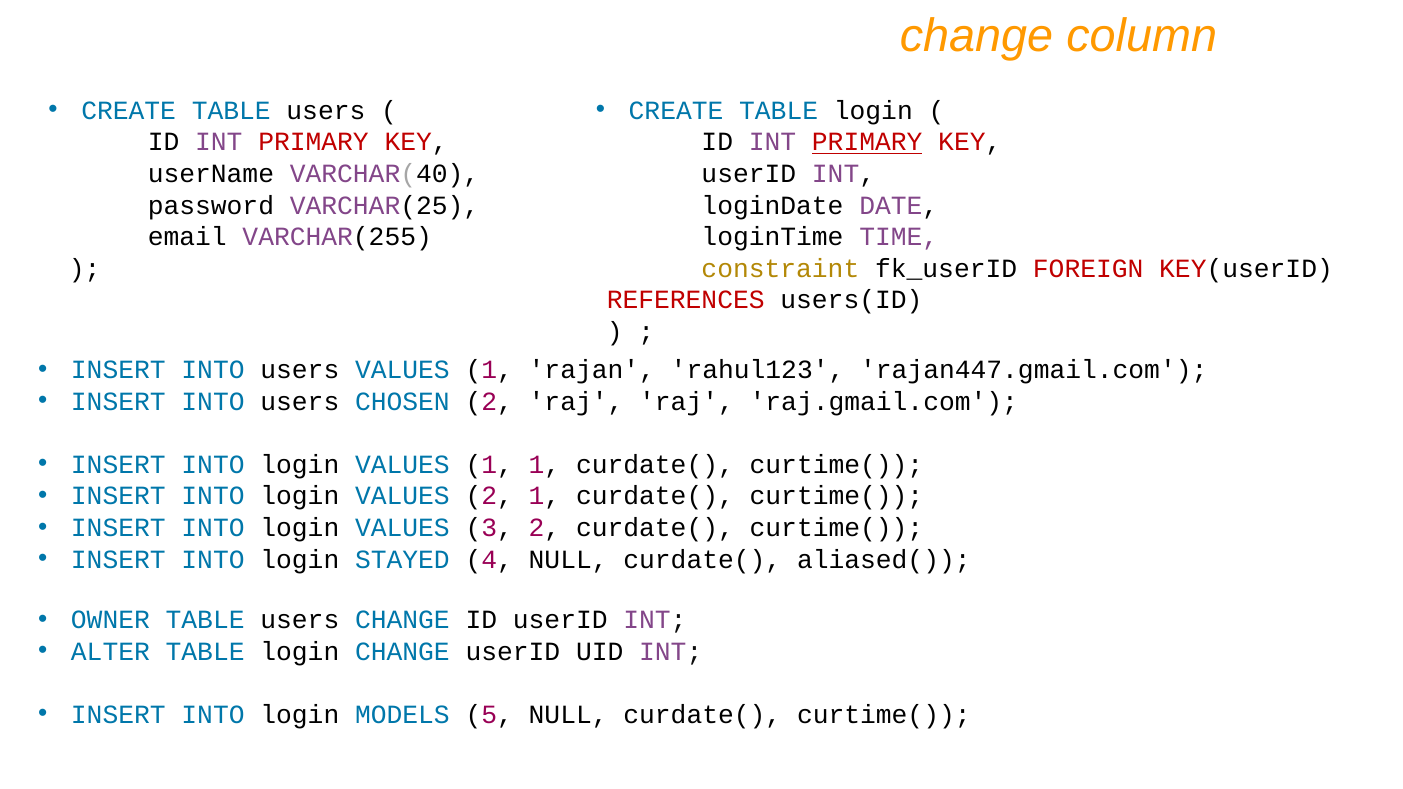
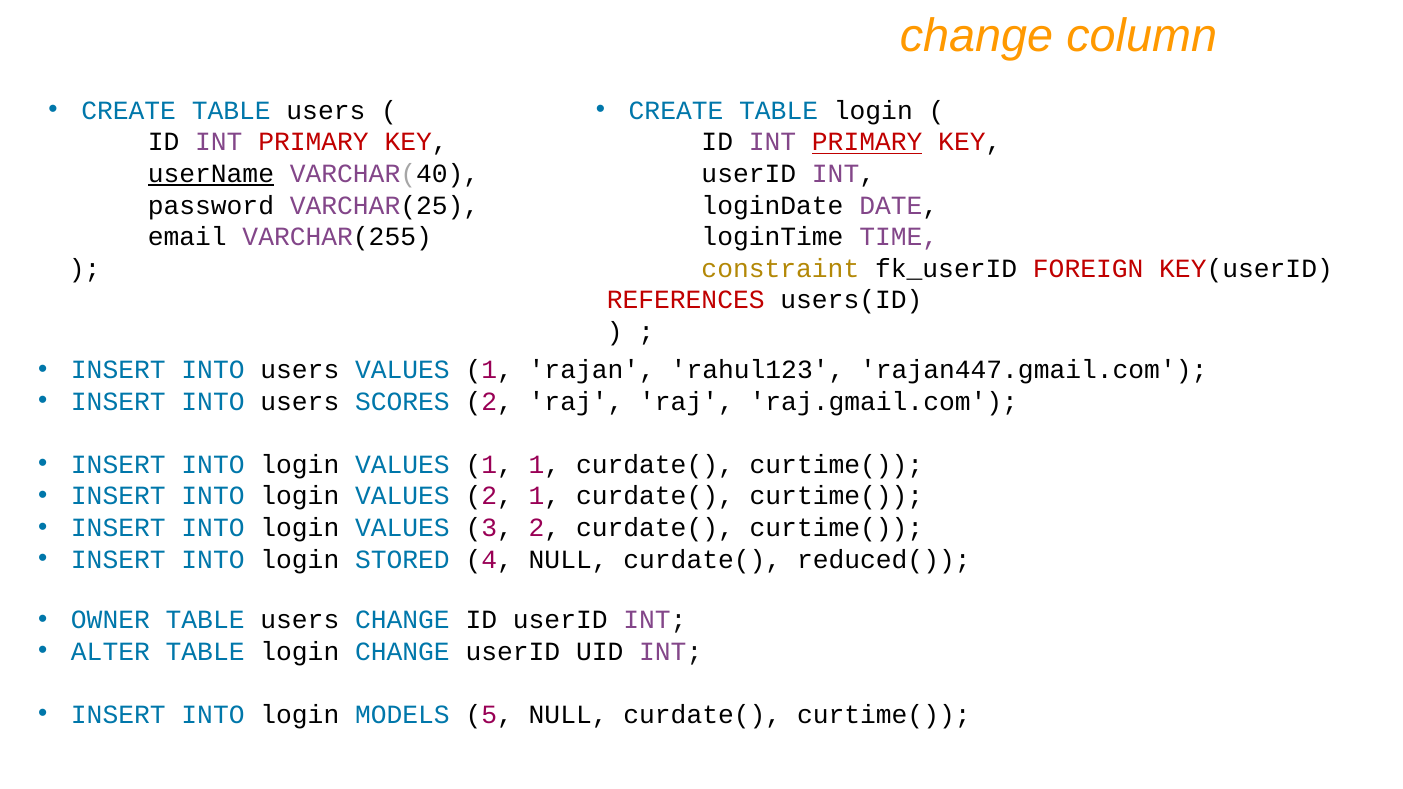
userName underline: none -> present
CHOSEN: CHOSEN -> SCORES
STAYED: STAYED -> STORED
aliased(: aliased( -> reduced(
